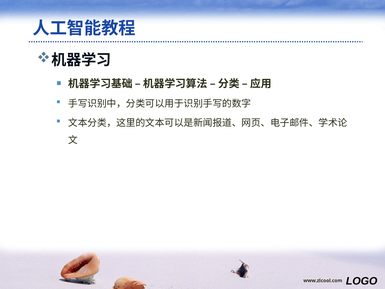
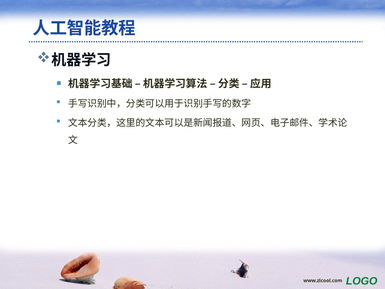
LOGO colour: black -> green
